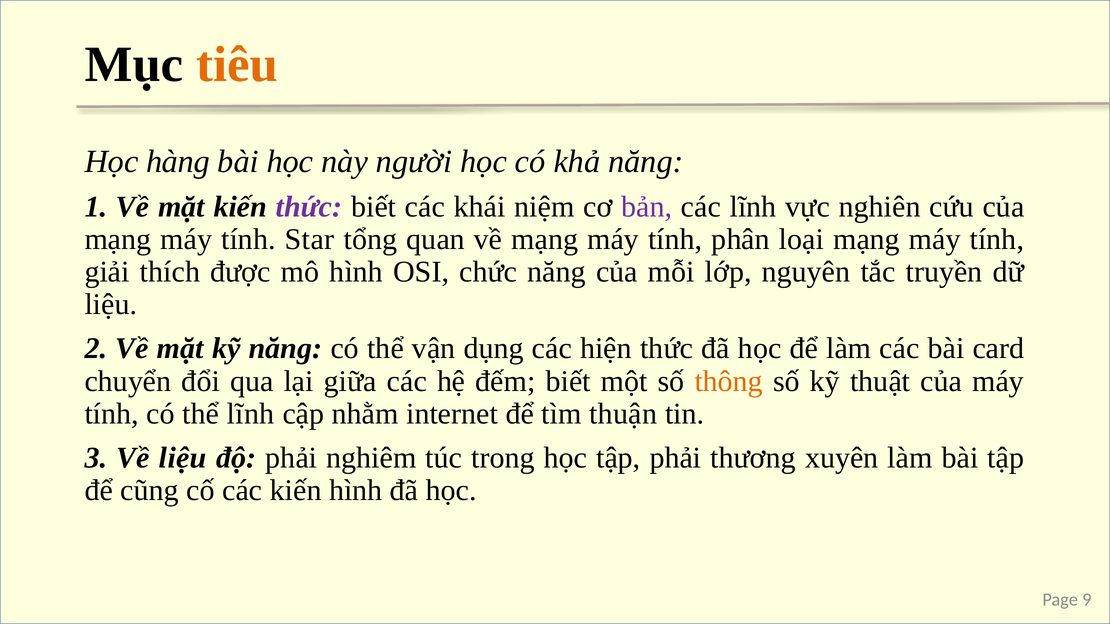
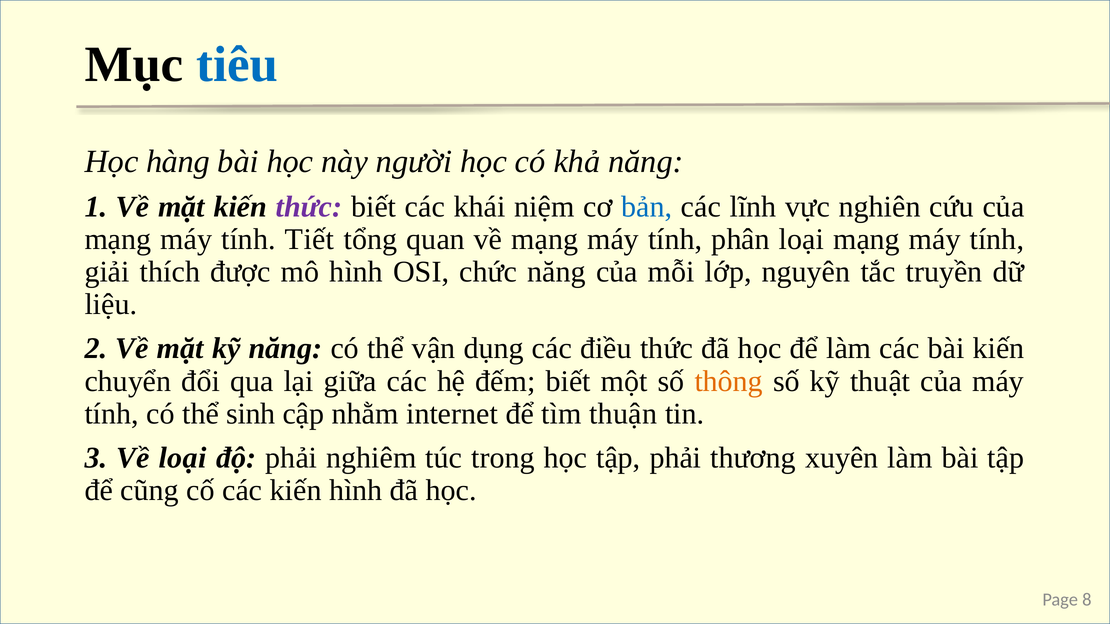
tiêu colour: orange -> blue
bản colour: purple -> blue
Star: Star -> Tiết
hiện: hiện -> điều
bài card: card -> kiến
thể lĩnh: lĩnh -> sinh
Về liệu: liệu -> loại
9: 9 -> 8
